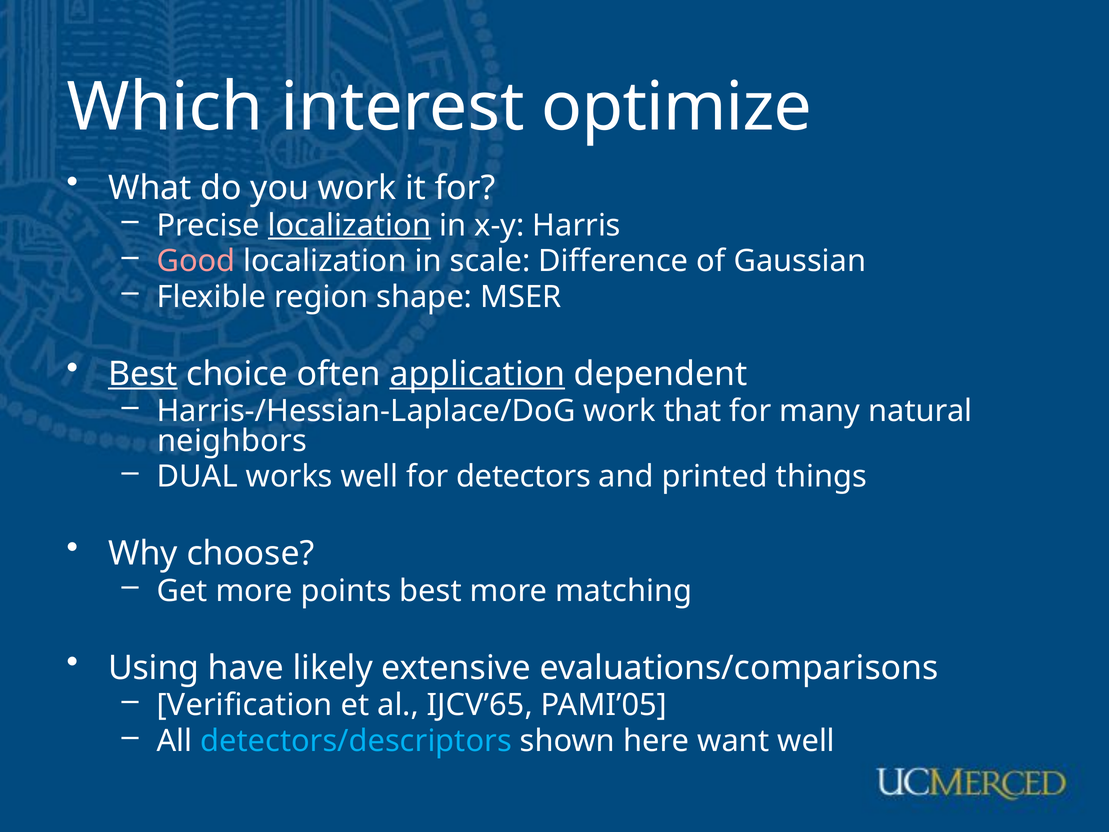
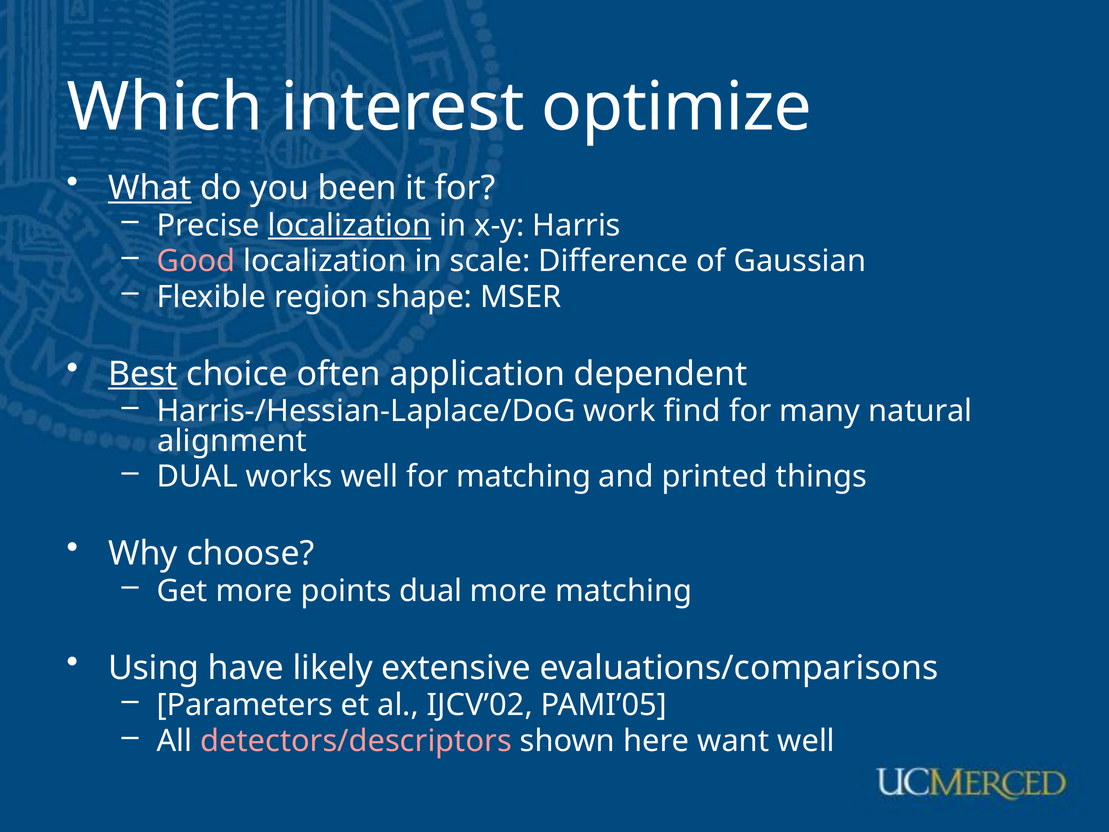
What underline: none -> present
you work: work -> been
application underline: present -> none
that: that -> find
neighbors: neighbors -> alignment
for detectors: detectors -> matching
points best: best -> dual
Verification: Verification -> Parameters
IJCV’65: IJCV’65 -> IJCV’02
detectors/descriptors colour: light blue -> pink
